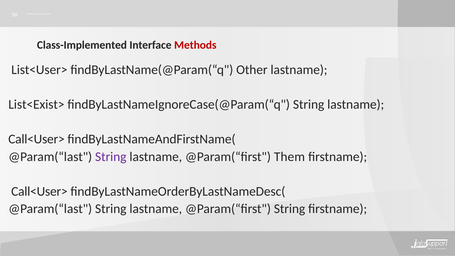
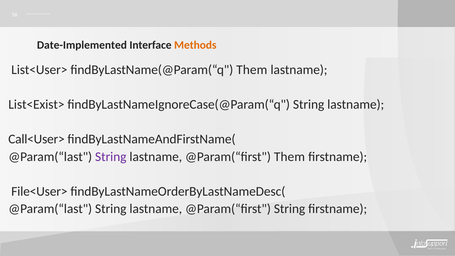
Class-Implemented: Class-Implemented -> Date-Implemented
Methods colour: red -> orange
findByLastName(@Param(“q Other: Other -> Them
Call<User> at (39, 191): Call<User> -> File<User>
